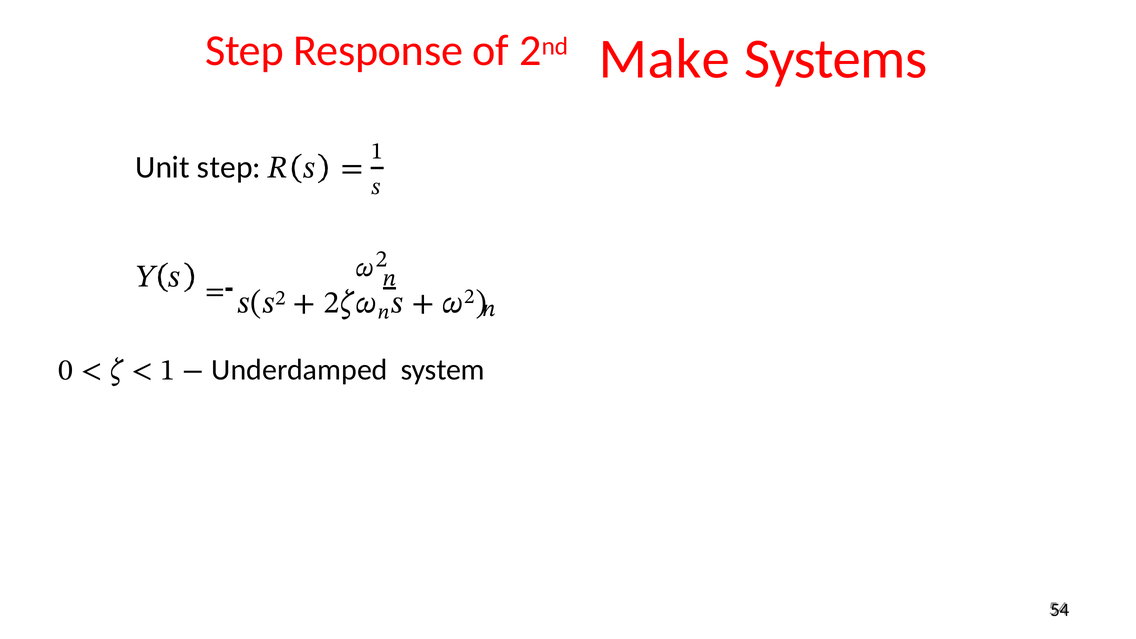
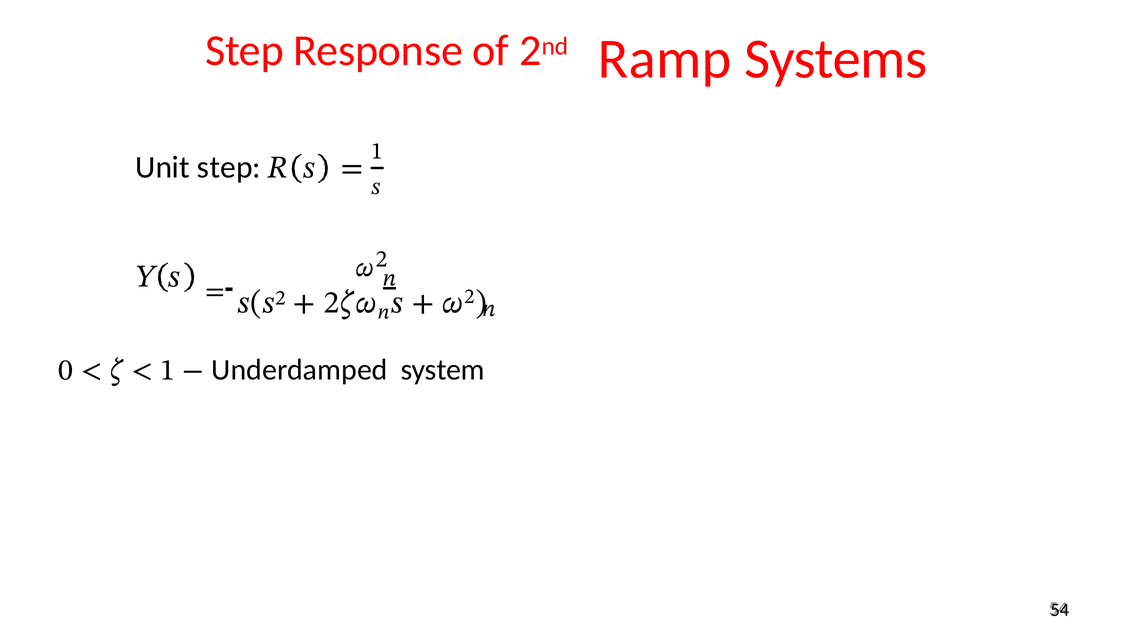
Make: Make -> Ramp
